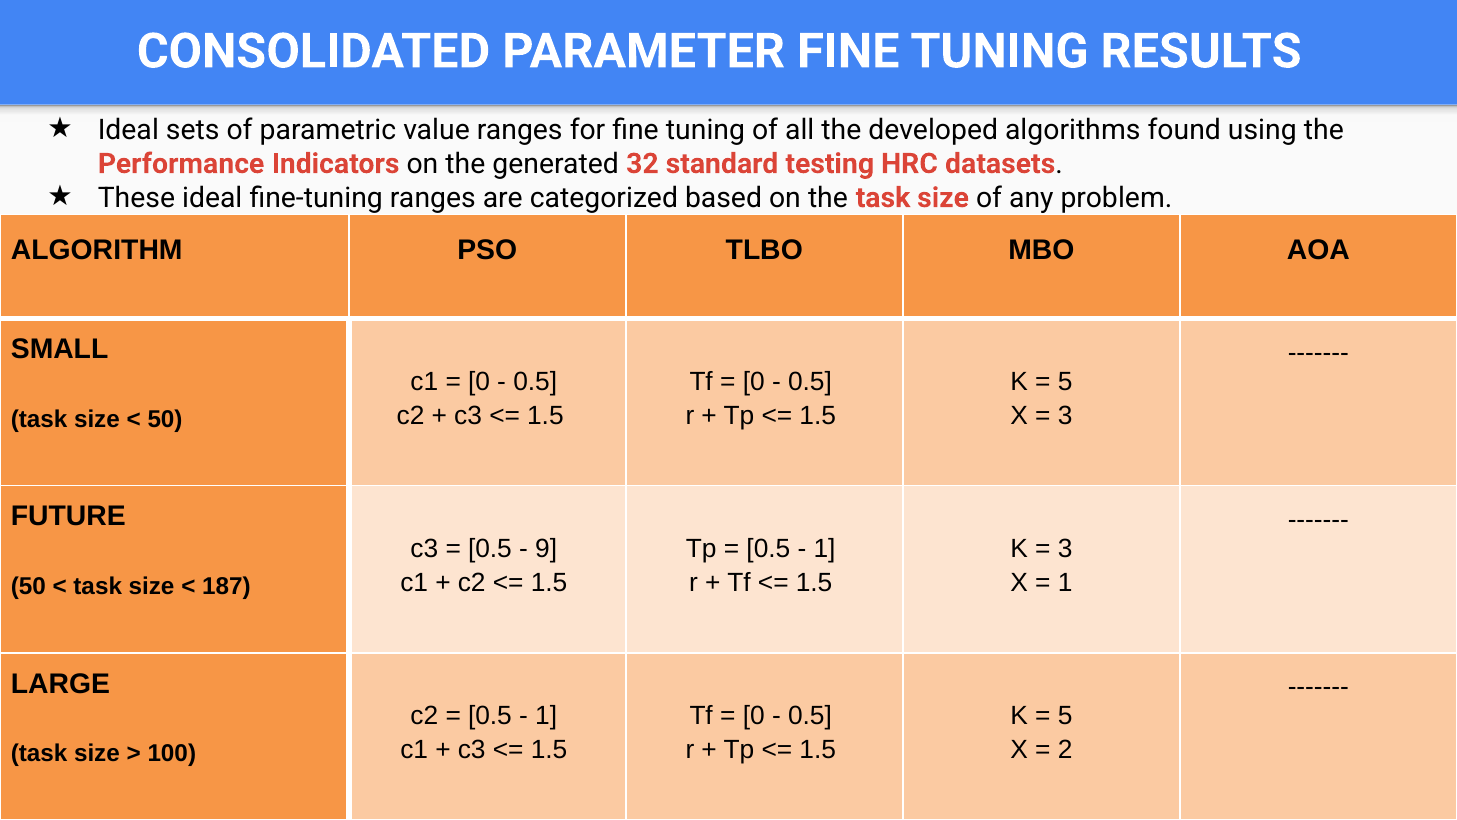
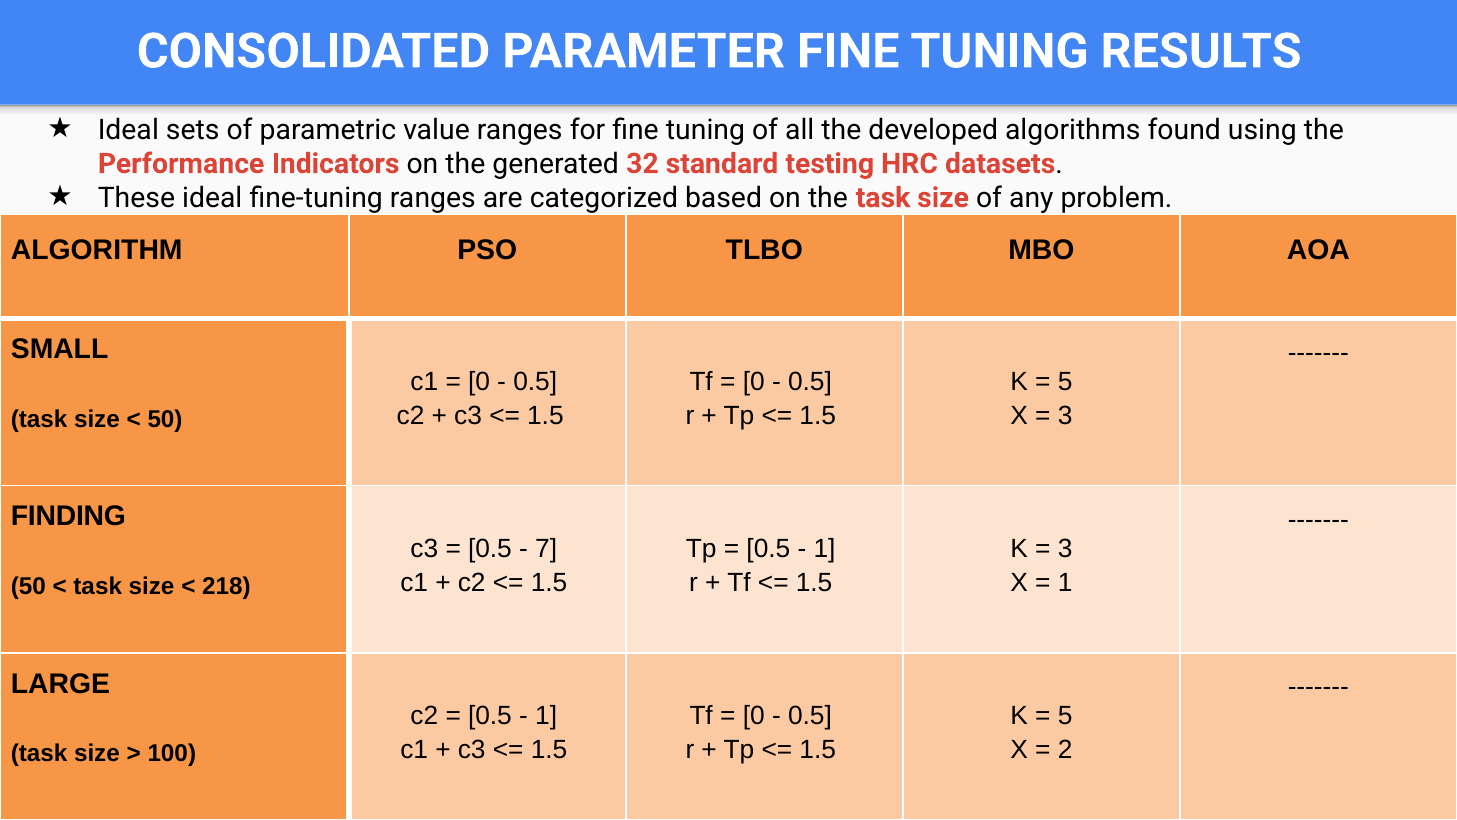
FUTURE: FUTURE -> FINDING
9: 9 -> 7
187: 187 -> 218
